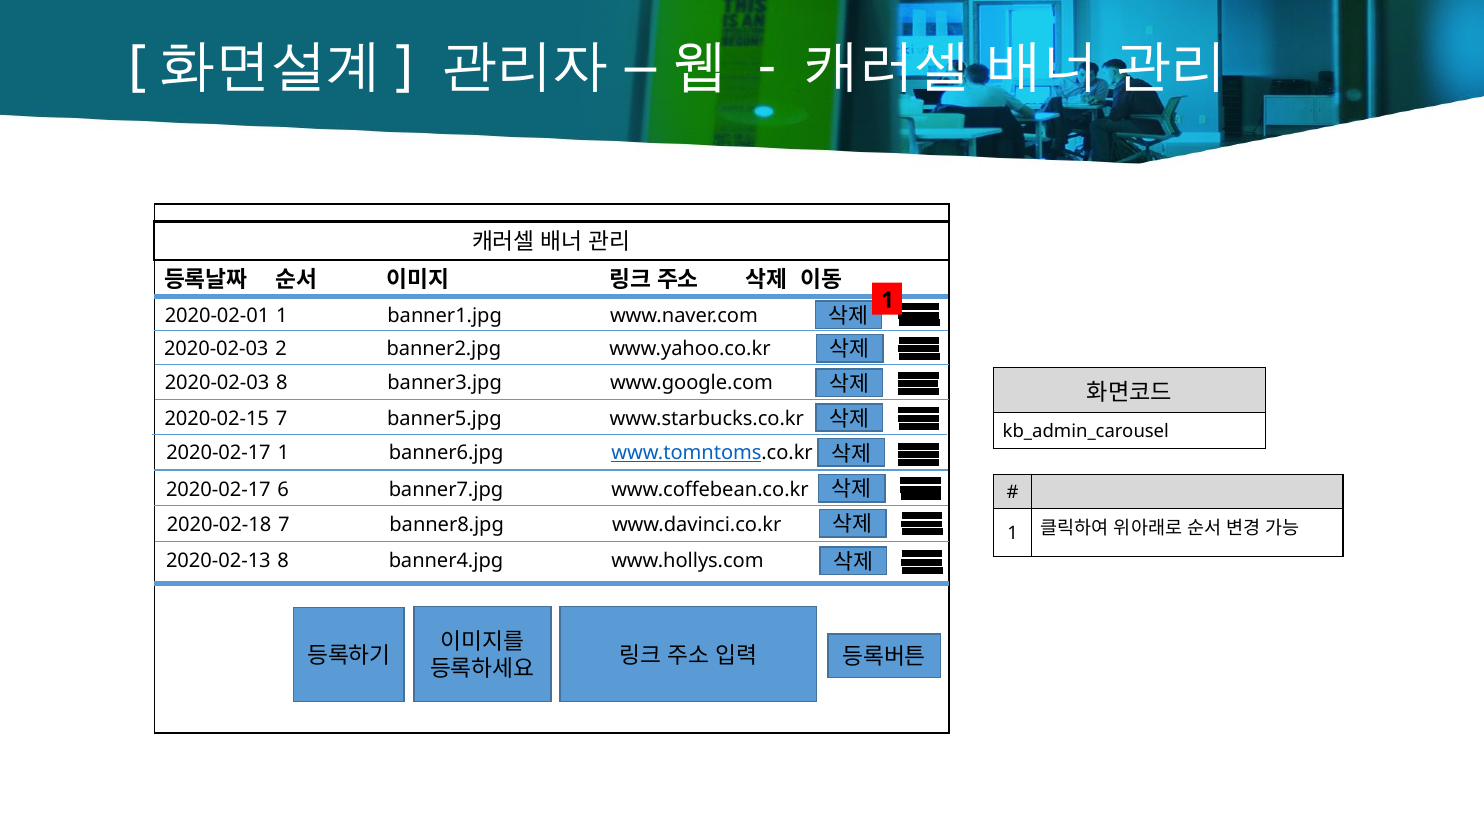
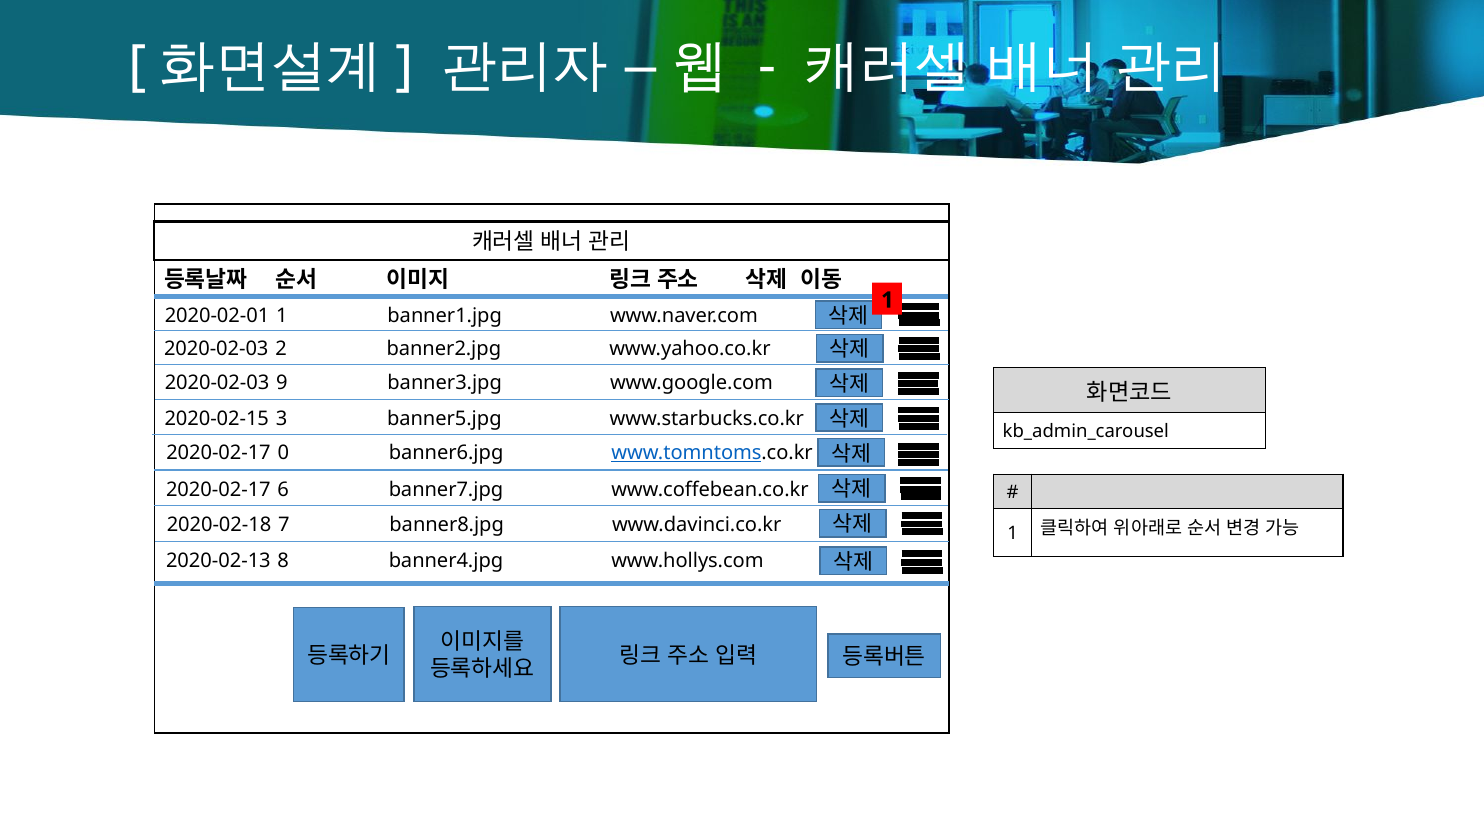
2020-02-03 8: 8 -> 9
2020-02-15 7: 7 -> 3
2020-02-17 1: 1 -> 0
